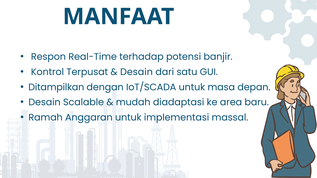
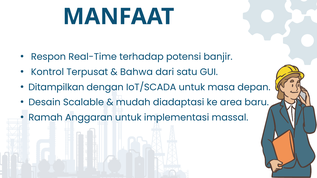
Desain at (136, 72): Desain -> Bahwa
